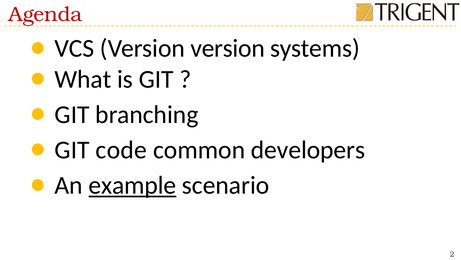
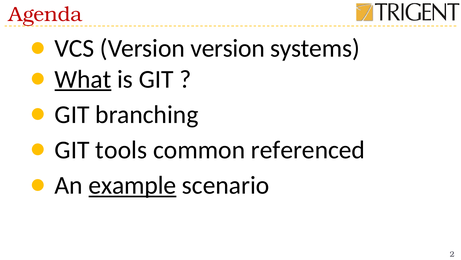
What underline: none -> present
code: code -> tools
developers: developers -> referenced
